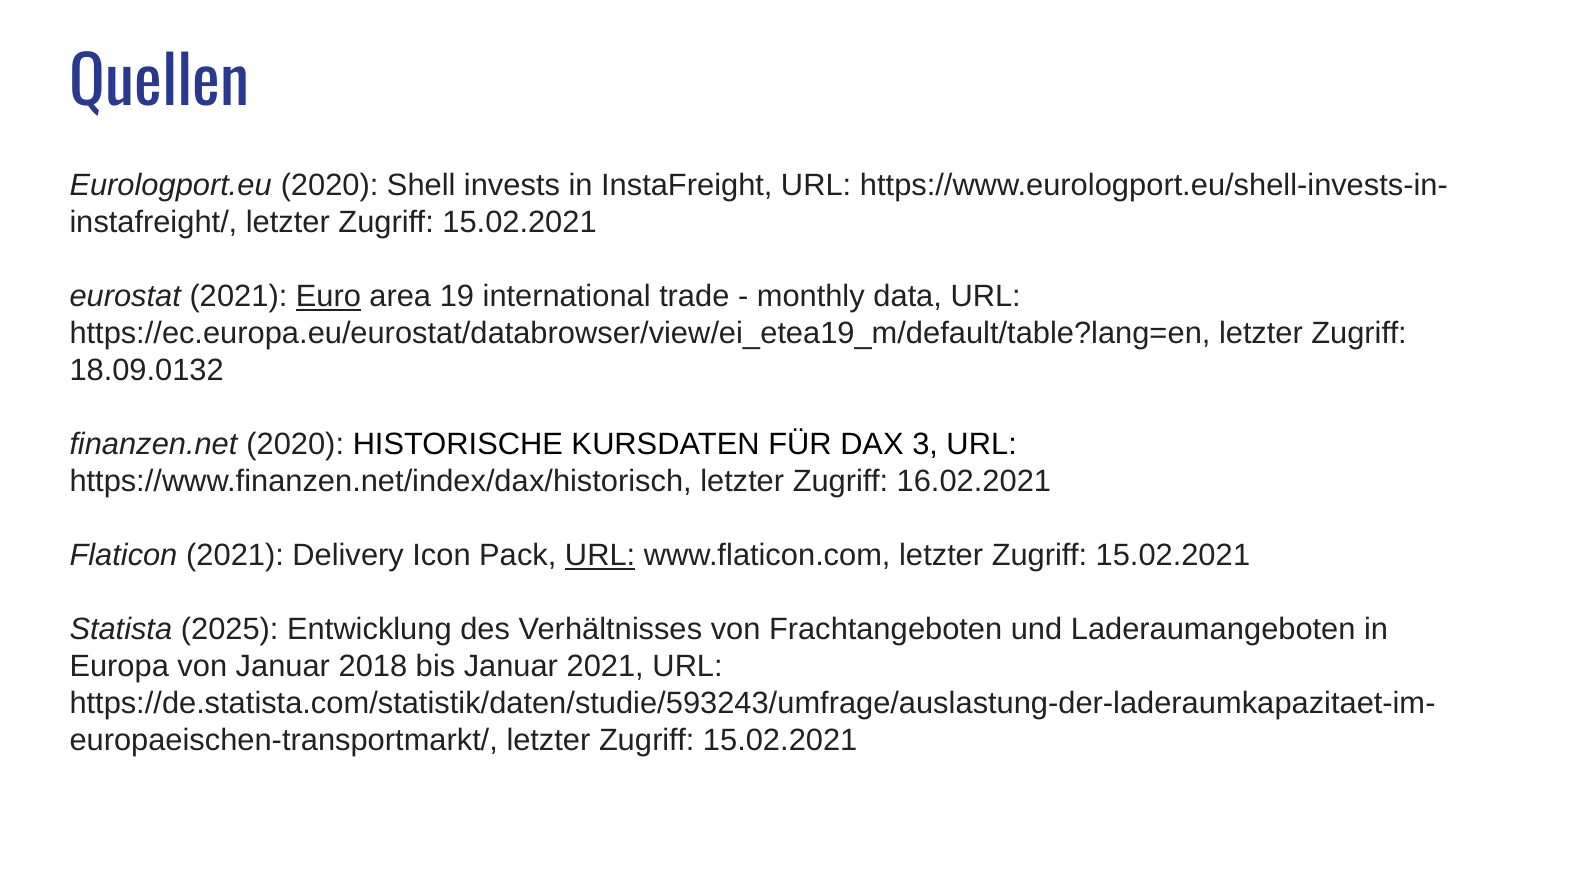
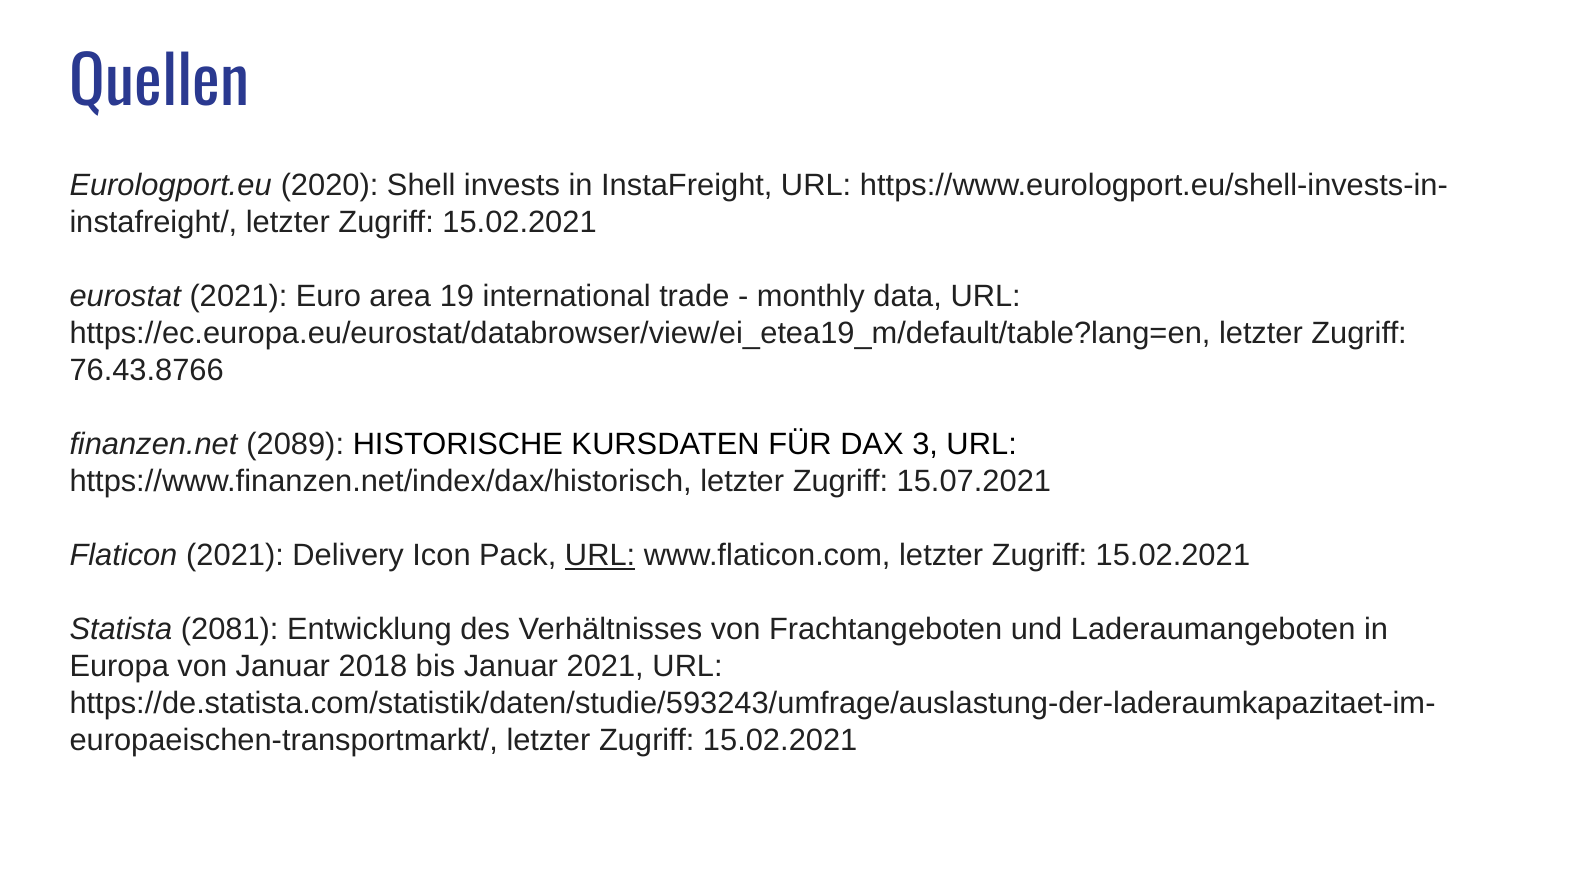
Euro underline: present -> none
18.09.0132: 18.09.0132 -> 76.43.8766
finanzen.net 2020: 2020 -> 2089
16.02.2021: 16.02.2021 -> 15.07.2021
2025: 2025 -> 2081
